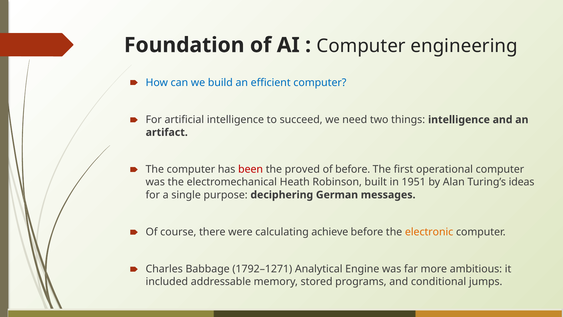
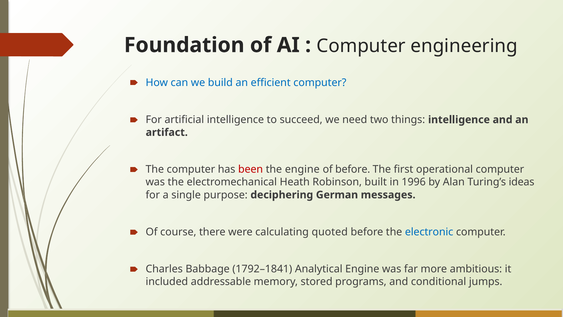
the proved: proved -> engine
1951: 1951 -> 1996
achieve: achieve -> quoted
electronic colour: orange -> blue
1792–1271: 1792–1271 -> 1792–1841
